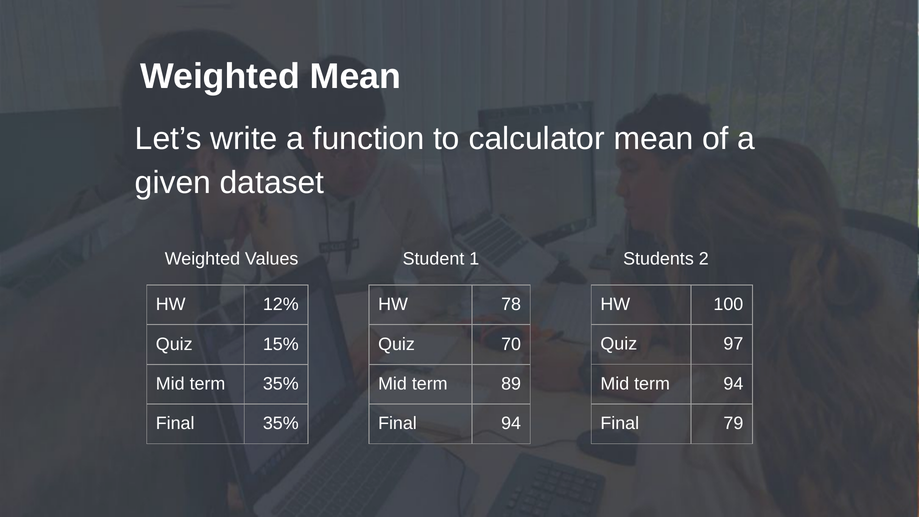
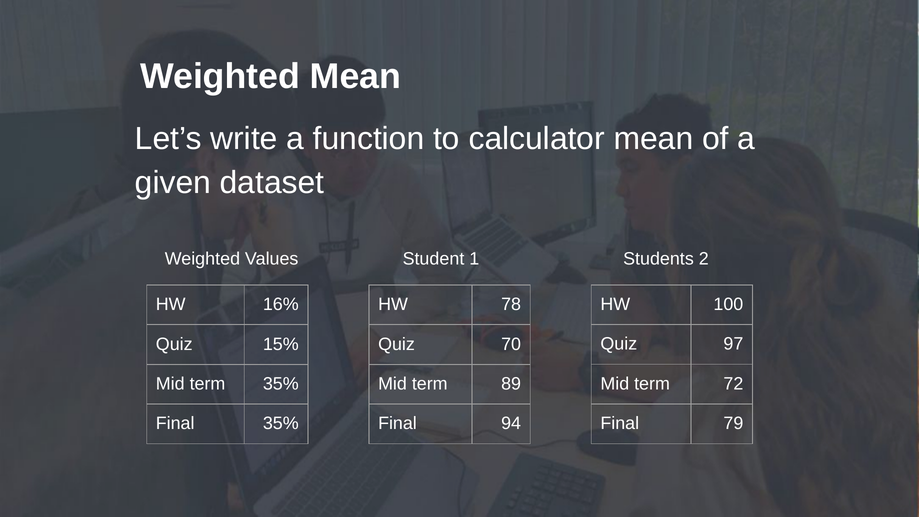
12%: 12% -> 16%
term 94: 94 -> 72
